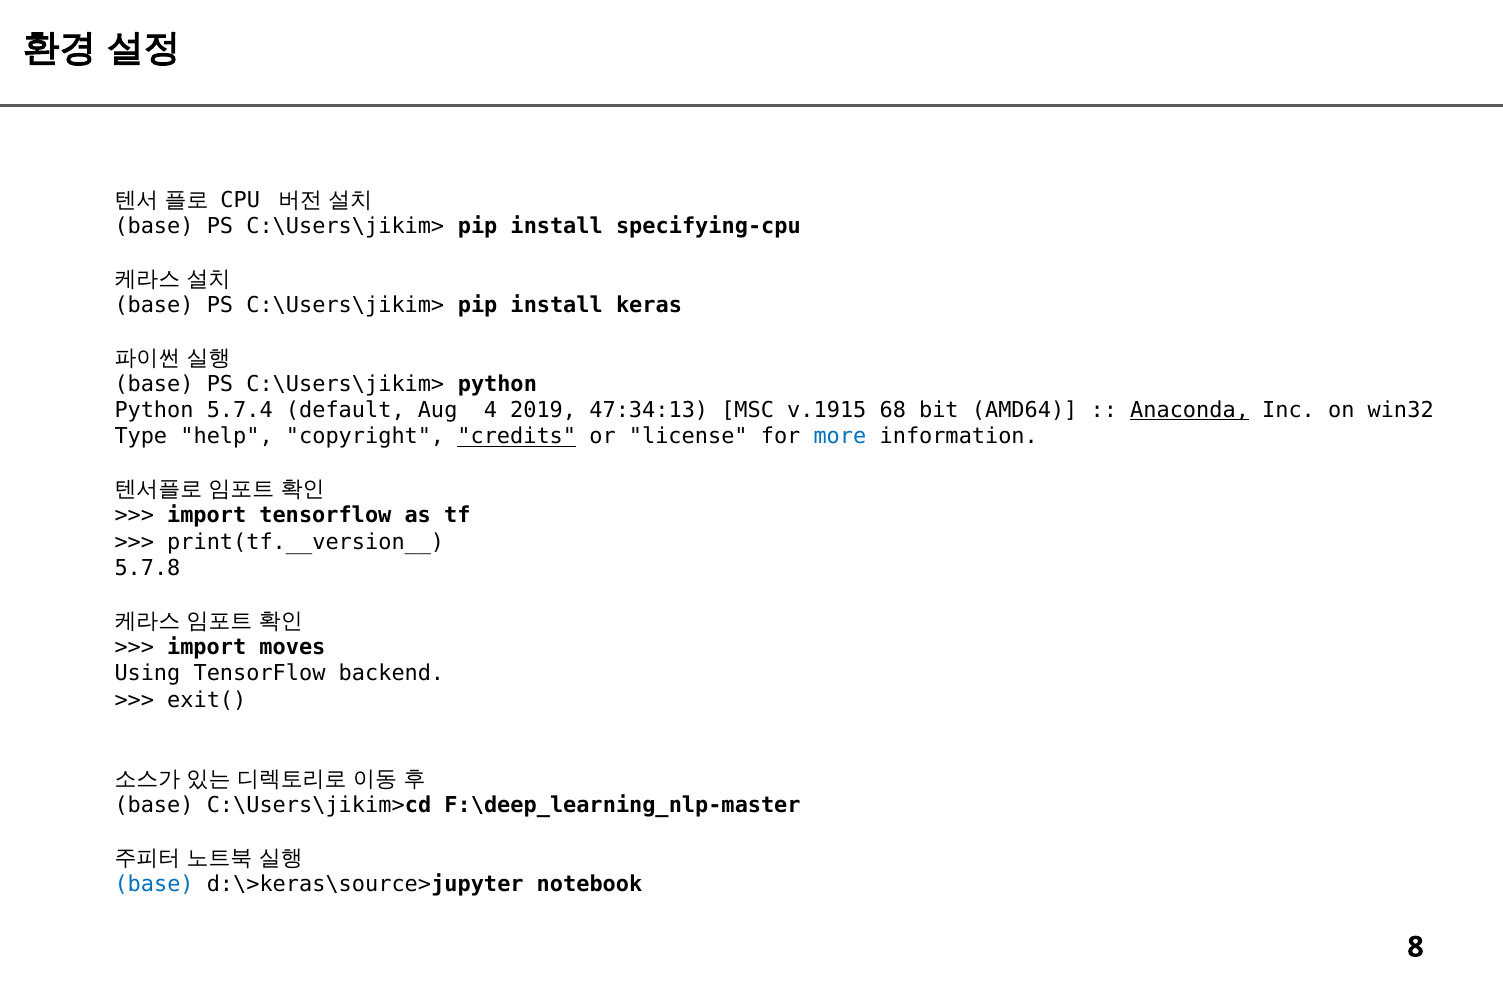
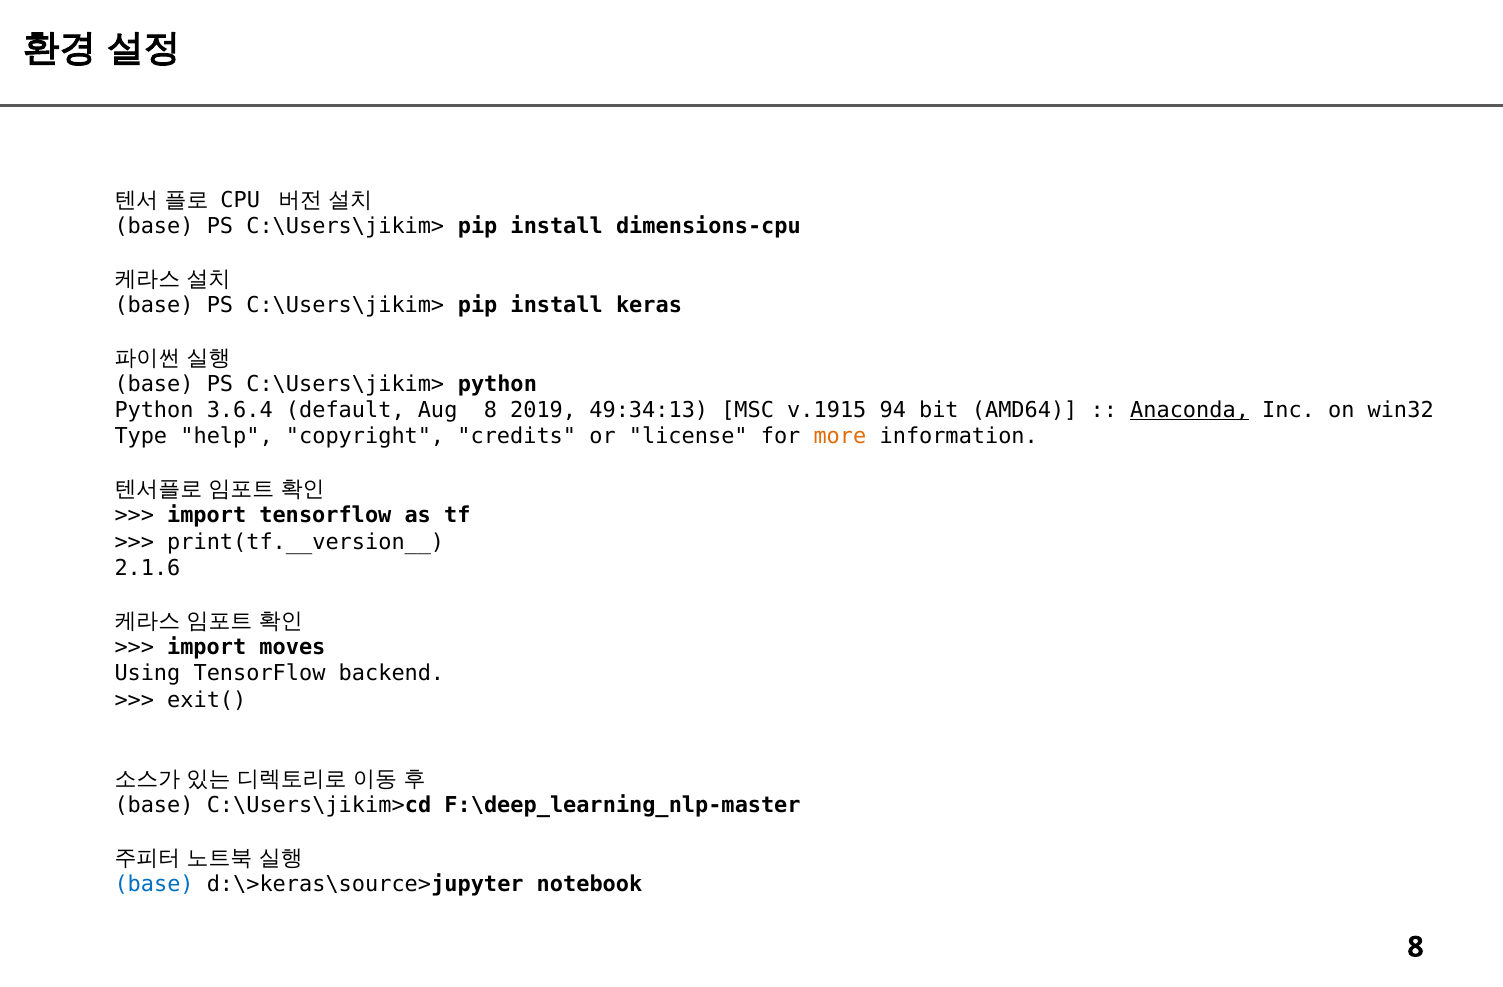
specifying-cpu: specifying-cpu -> dimensions-cpu
5.7.4: 5.7.4 -> 3.6.4
Aug 4: 4 -> 8
47:34:13: 47:34:13 -> 49:34:13
68: 68 -> 94
credits underline: present -> none
more colour: blue -> orange
5.7.8: 5.7.8 -> 2.1.6
